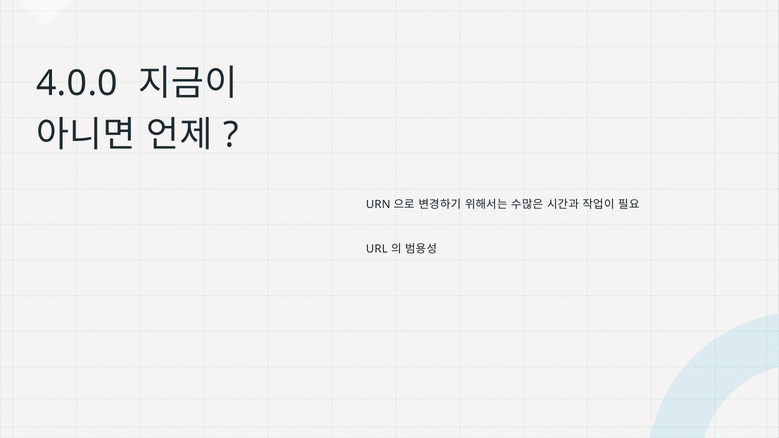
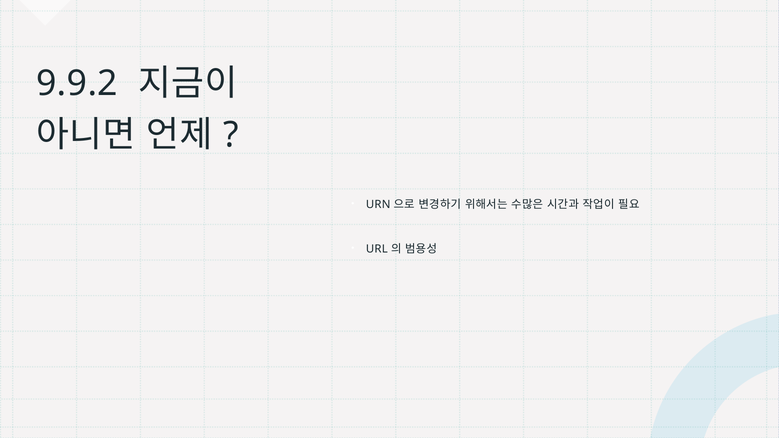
4.0.0: 4.0.0 -> 9.9.2
